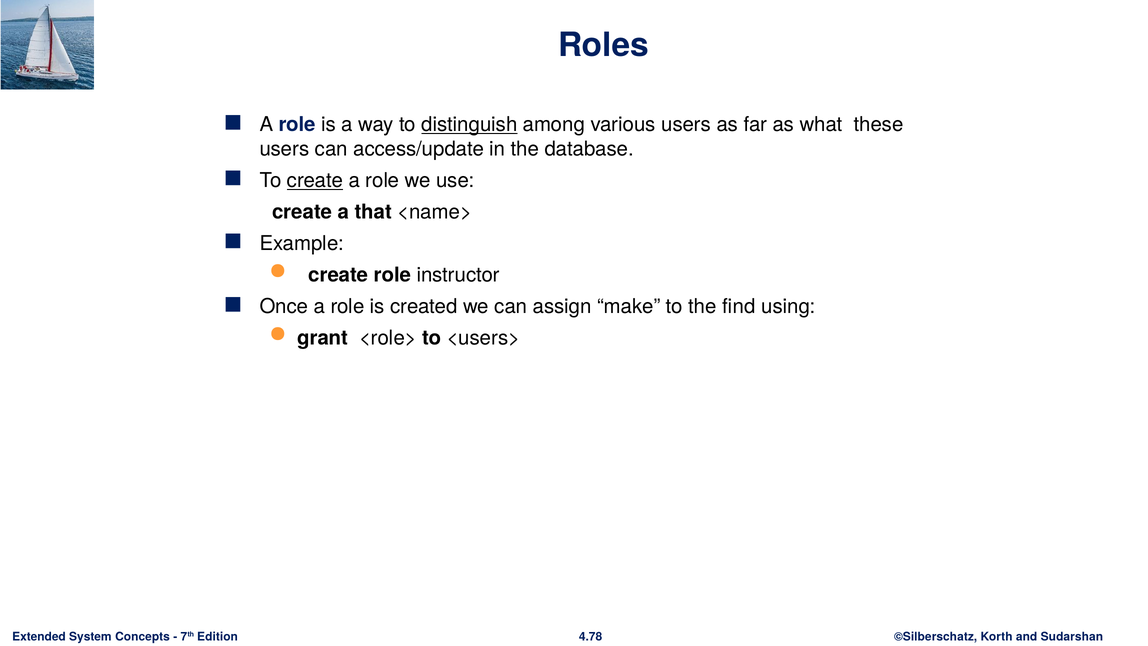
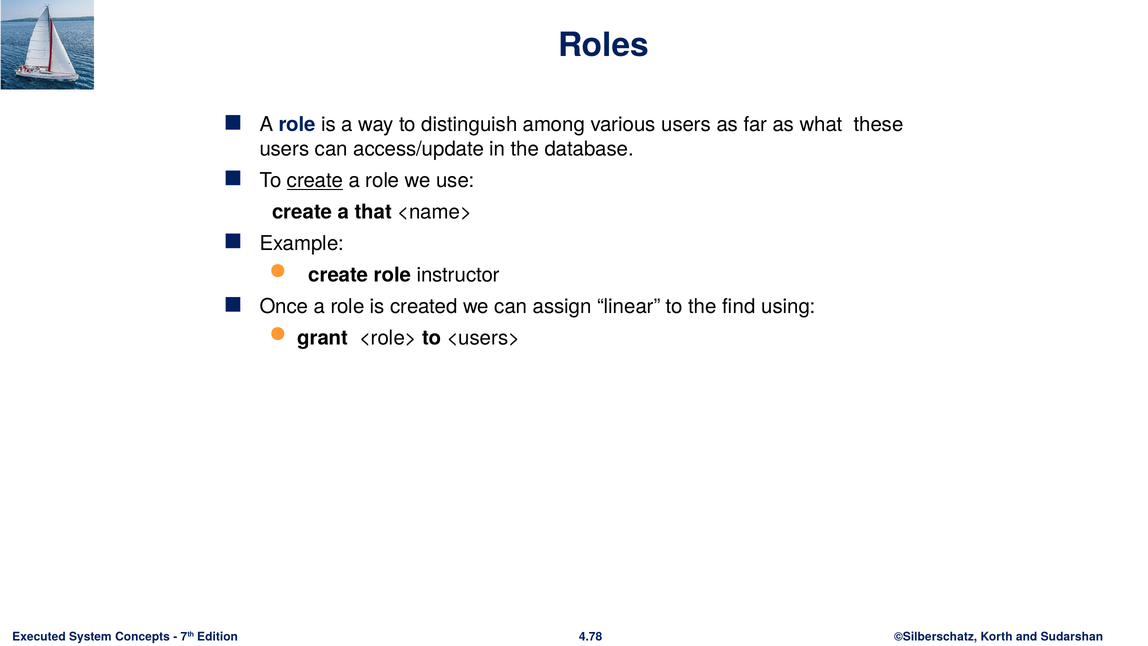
distinguish underline: present -> none
make: make -> linear
Extended: Extended -> Executed
